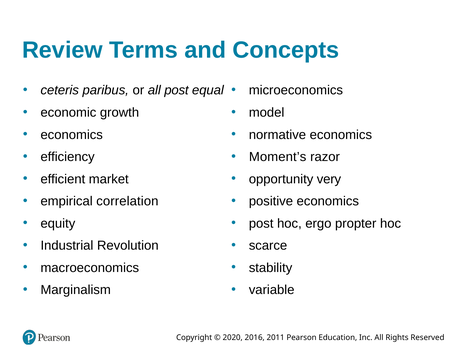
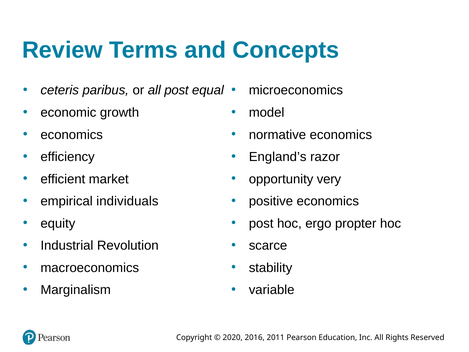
Moment’s: Moment’s -> England’s
correlation: correlation -> individuals
